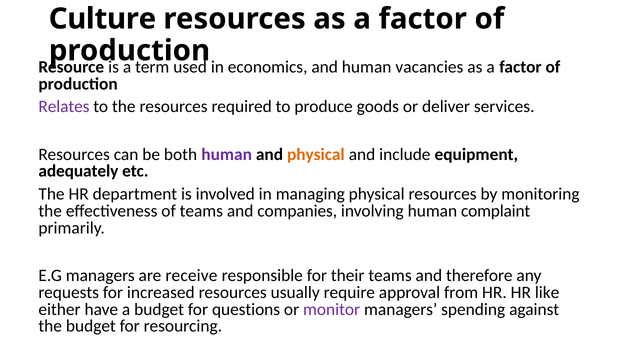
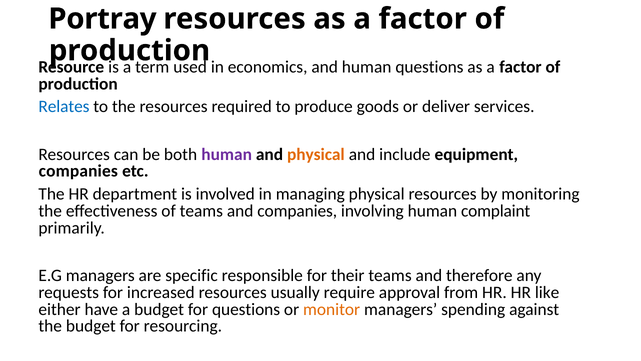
Culture: Culture -> Portray
human vacancies: vacancies -> questions
Relates colour: purple -> blue
adequately at (78, 171): adequately -> companies
receive: receive -> specific
monitor colour: purple -> orange
